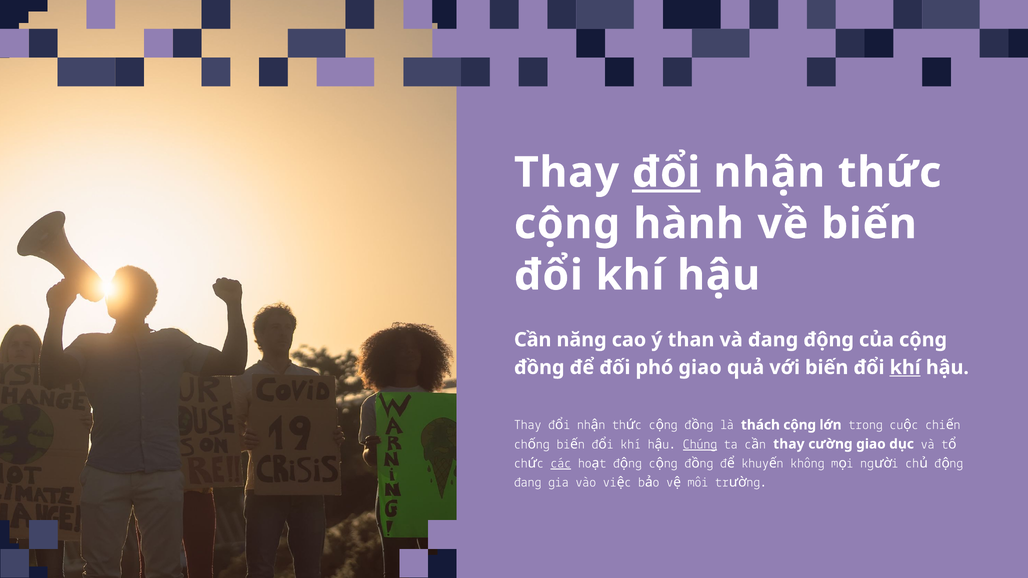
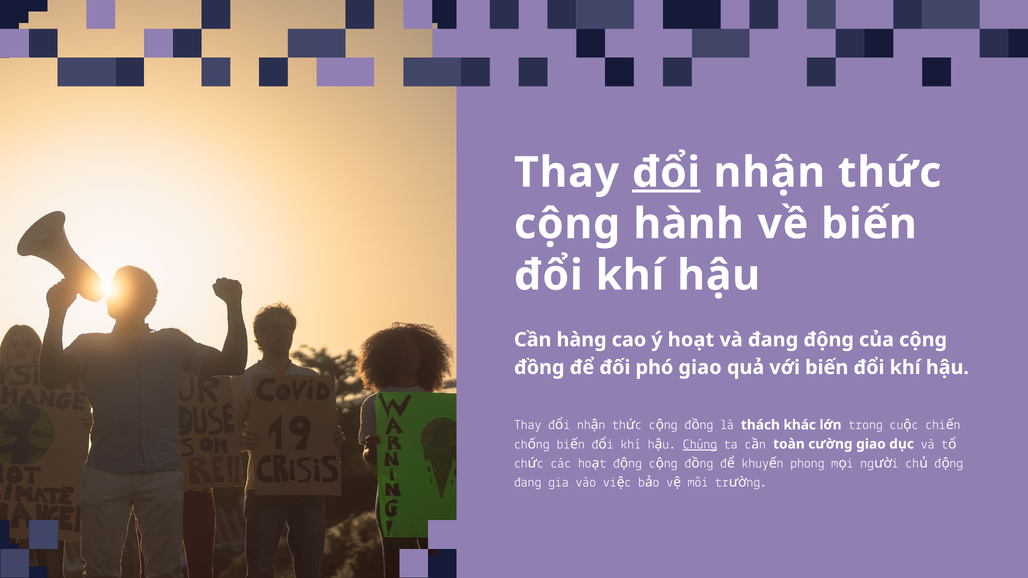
năng: năng -> hàng
than: than -> hoạt
khí at (905, 368) underline: present -> none
thách cộng: cộng -> khác
thay at (789, 444): thay -> toàn
các underline: present -> none
không: không -> phong
